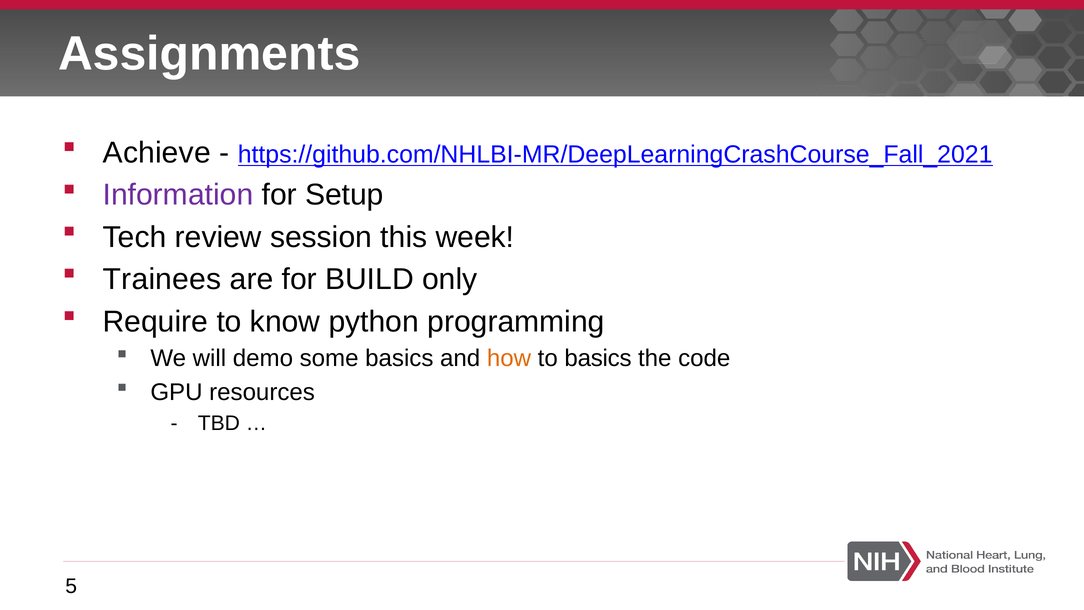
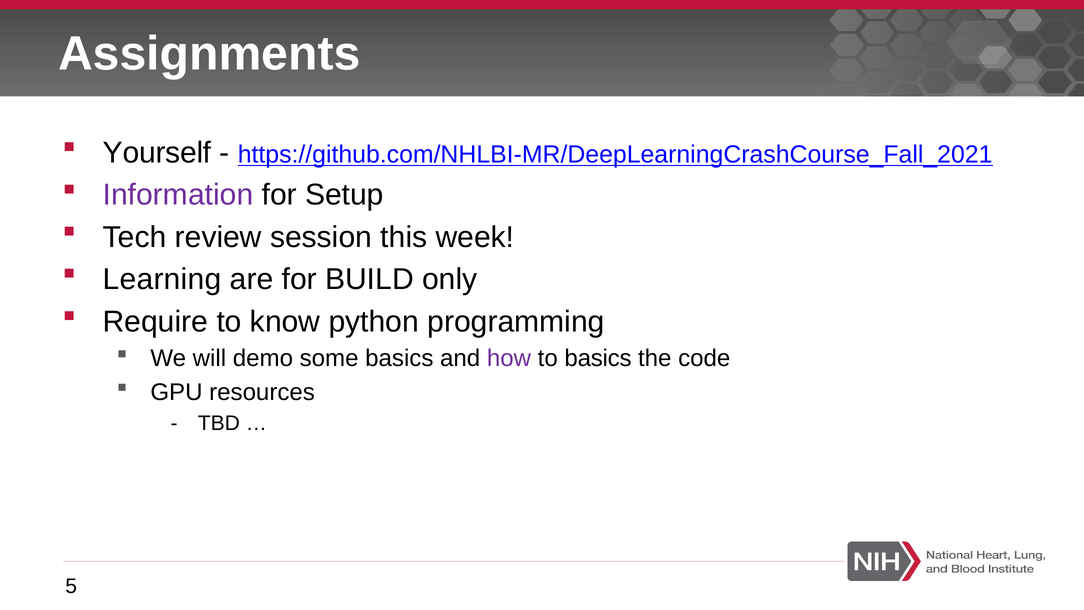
Achieve: Achieve -> Yourself
Trainees: Trainees -> Learning
how colour: orange -> purple
